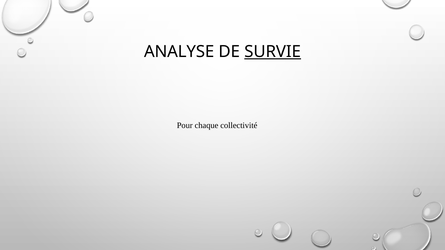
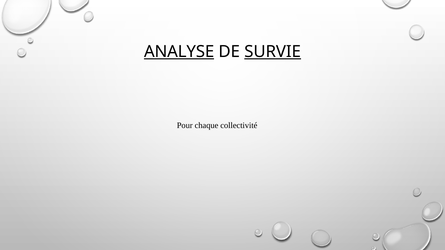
ANALYSE underline: none -> present
